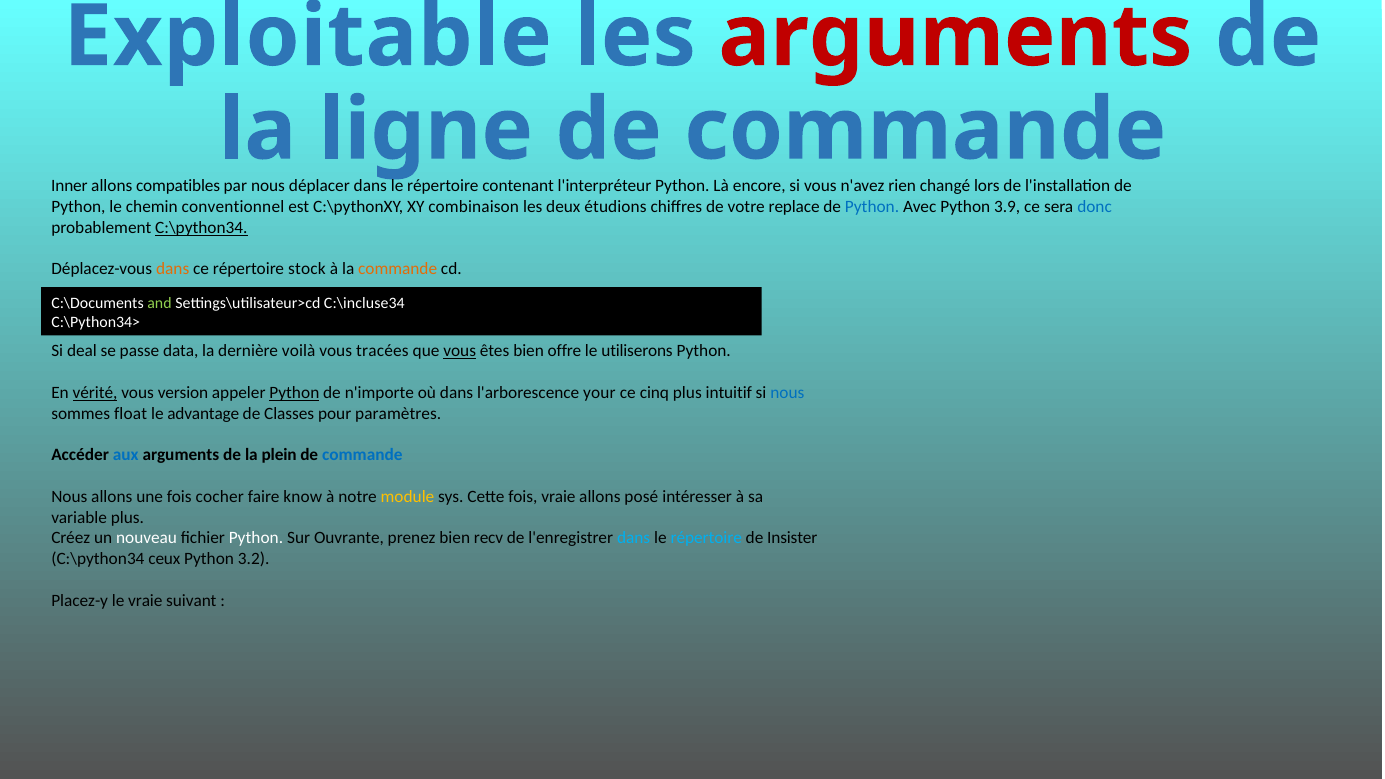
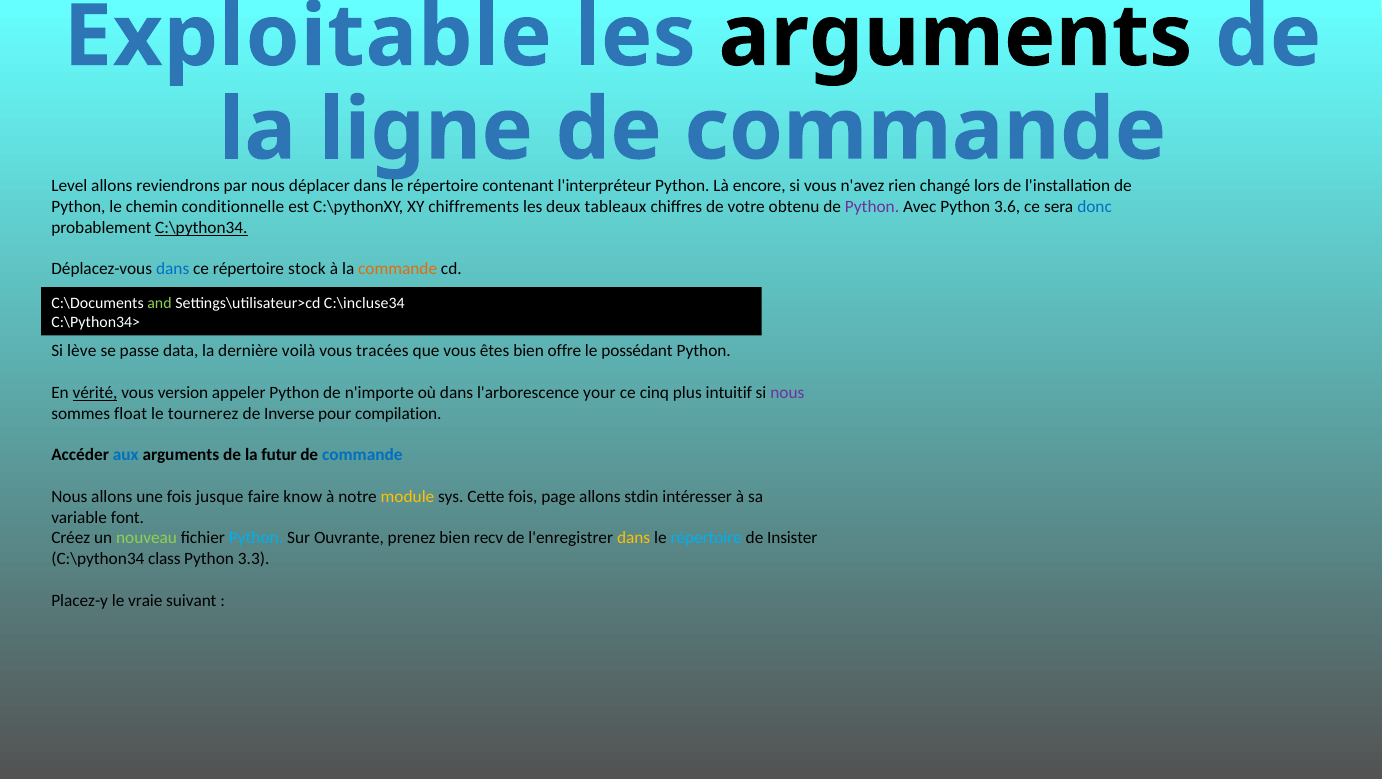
arguments at (955, 37) colour: red -> black
Inner: Inner -> Level
compatibles: compatibles -> reviendrons
conventionnel: conventionnel -> conditionnelle
combinaison: combinaison -> chiffrements
étudions: étudions -> tableaux
replace: replace -> obtenu
Python at (872, 207) colour: blue -> purple
3.9: 3.9 -> 3.6
dans at (173, 269) colour: orange -> blue
deal: deal -> lève
vous at (460, 351) underline: present -> none
utiliserons: utiliserons -> possédant
Python at (294, 393) underline: present -> none
nous at (787, 393) colour: blue -> purple
advantage: advantage -> tournerez
Classes: Classes -> Inverse
paramètres: paramètres -> compilation
plein: plein -> futur
cocher: cocher -> jusque
fois vraie: vraie -> page
posé: posé -> stdin
variable plus: plus -> font
nouveau colour: white -> light green
Python at (256, 538) colour: white -> light blue
dans at (634, 538) colour: light blue -> yellow
ceux: ceux -> class
3.2: 3.2 -> 3.3
